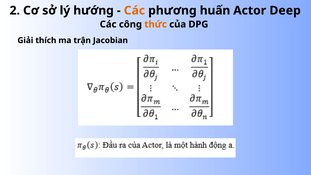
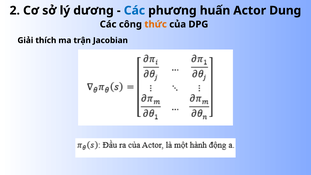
hướng: hướng -> dương
Các at (134, 11) colour: orange -> blue
Deep: Deep -> Dung
